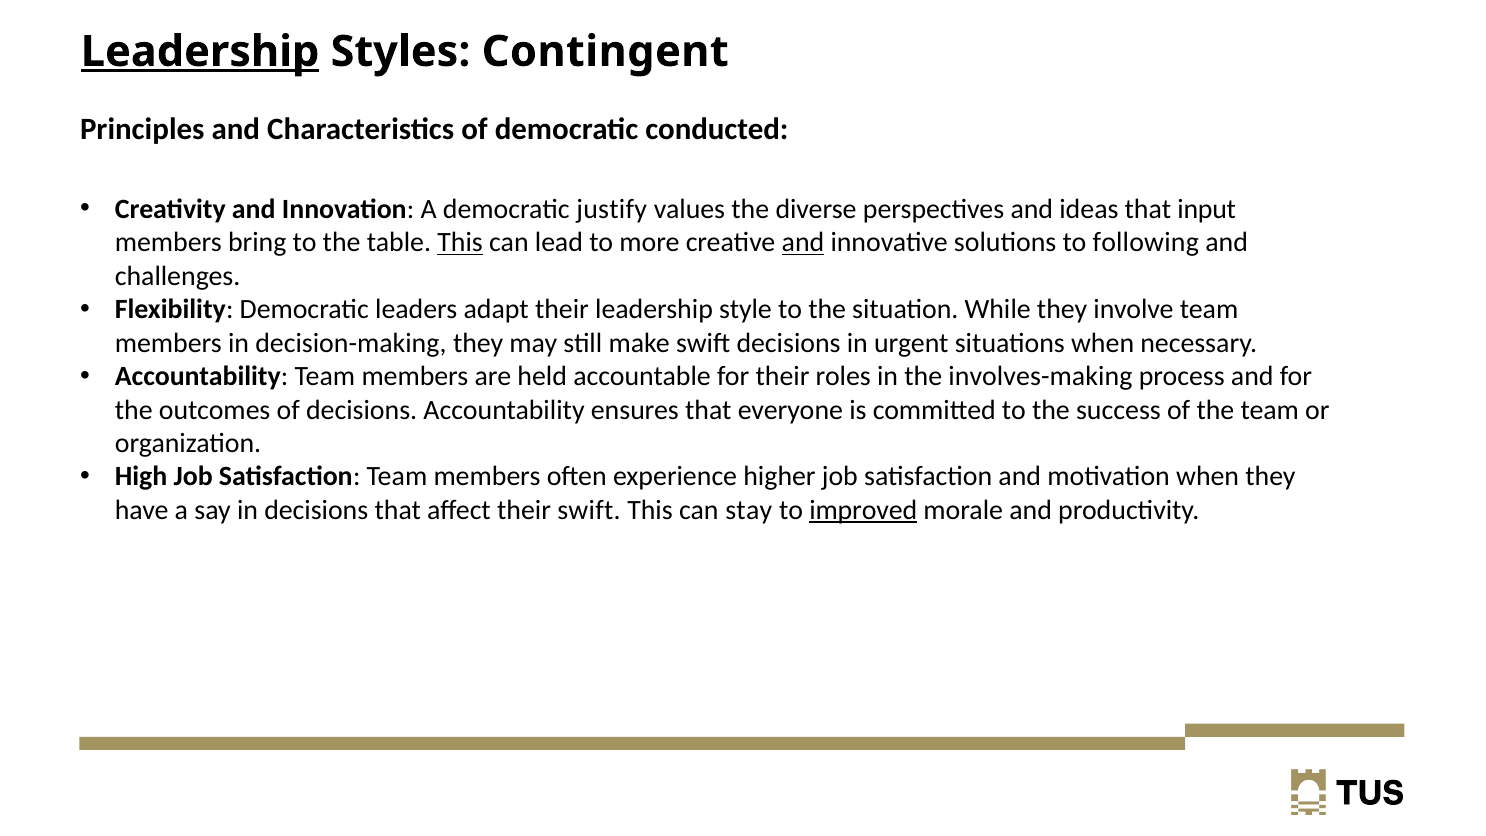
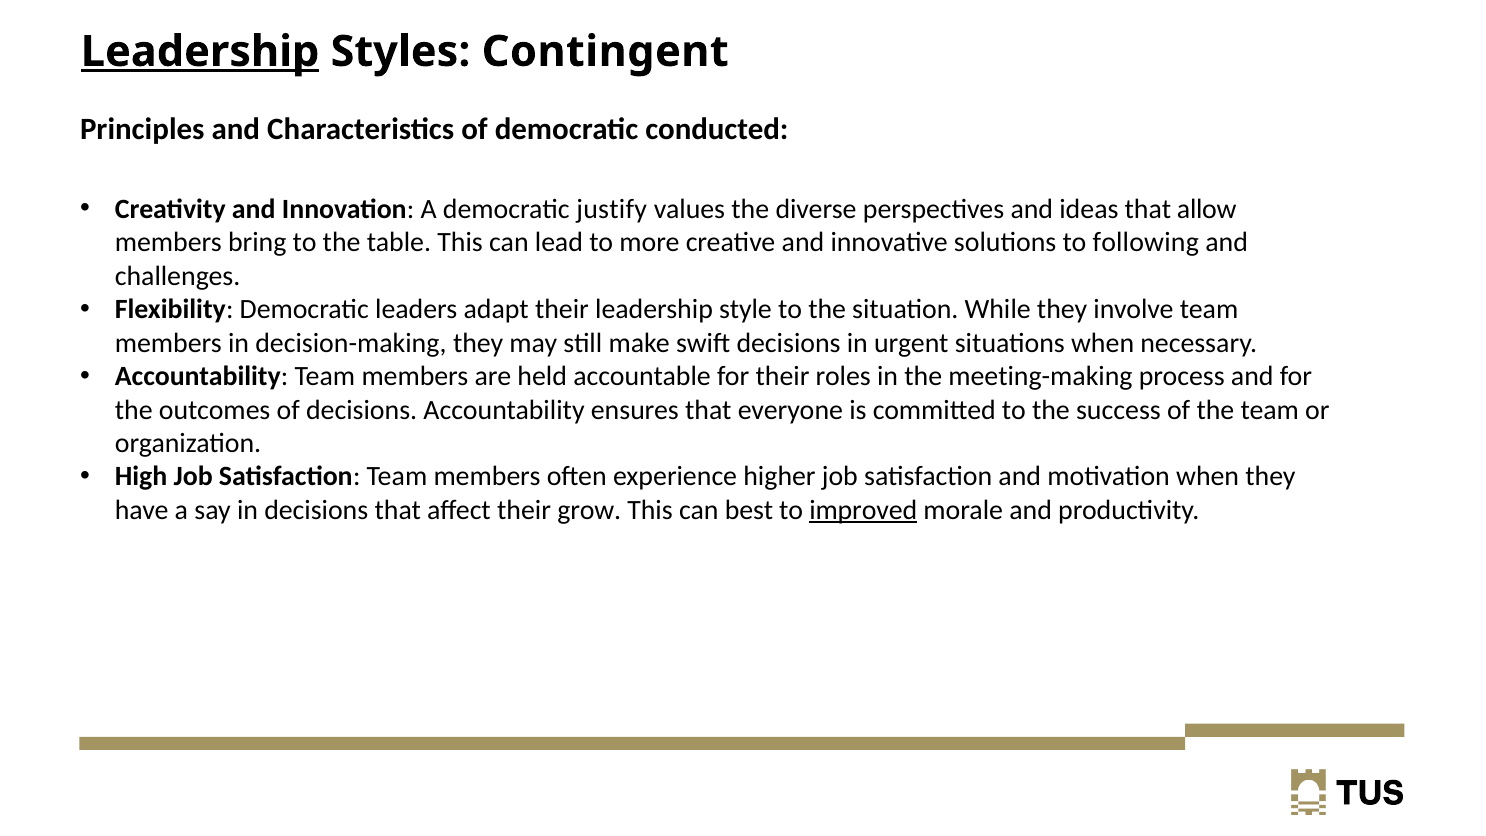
input: input -> allow
This at (460, 243) underline: present -> none
and at (803, 243) underline: present -> none
involves-making: involves-making -> meeting-making
their swift: swift -> grow
stay: stay -> best
